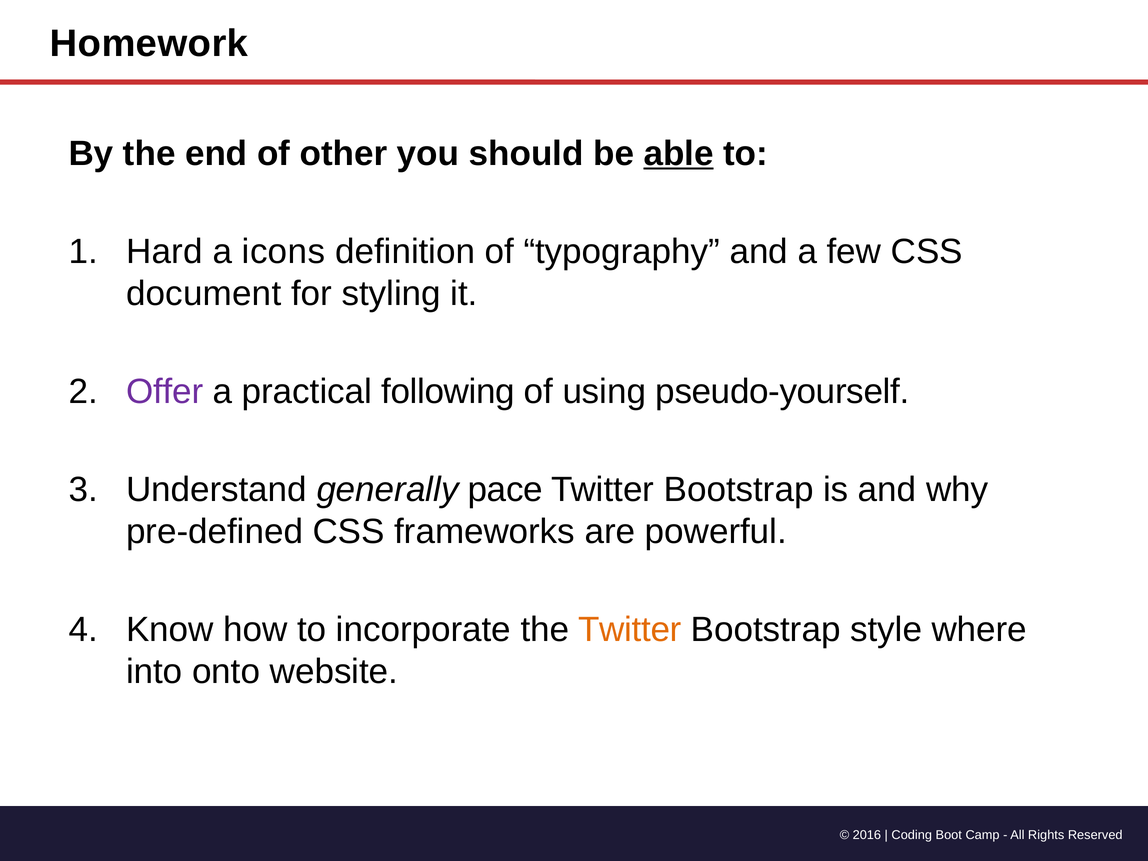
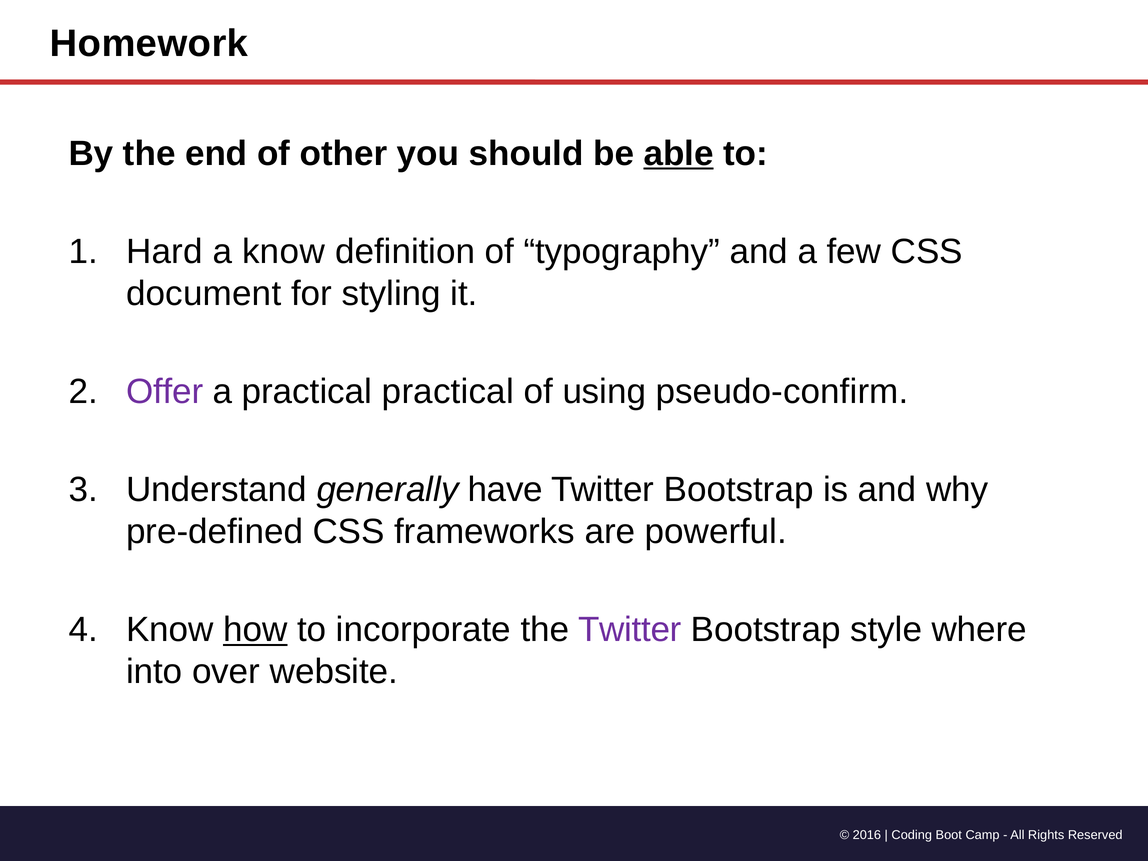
a icons: icons -> know
practical following: following -> practical
pseudo-yourself: pseudo-yourself -> pseudo-confirm
pace: pace -> have
how underline: none -> present
Twitter at (630, 630) colour: orange -> purple
onto: onto -> over
